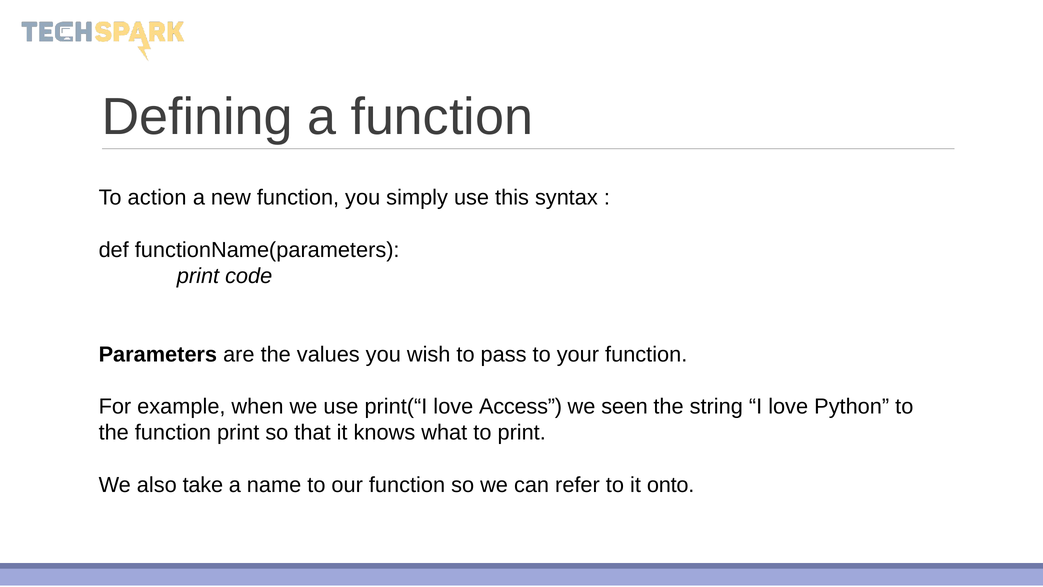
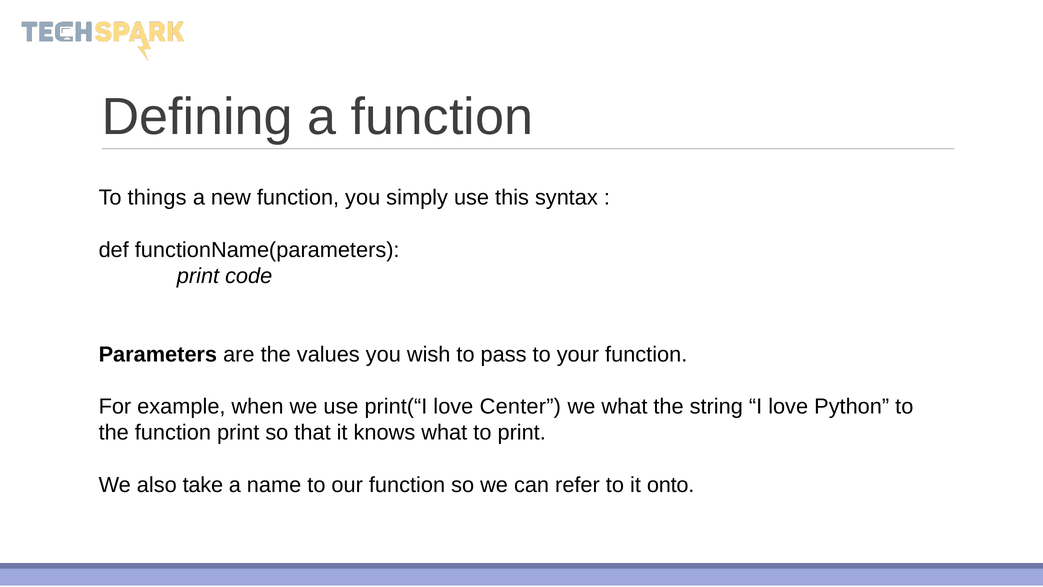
action: action -> things
Access: Access -> Center
we seen: seen -> what
